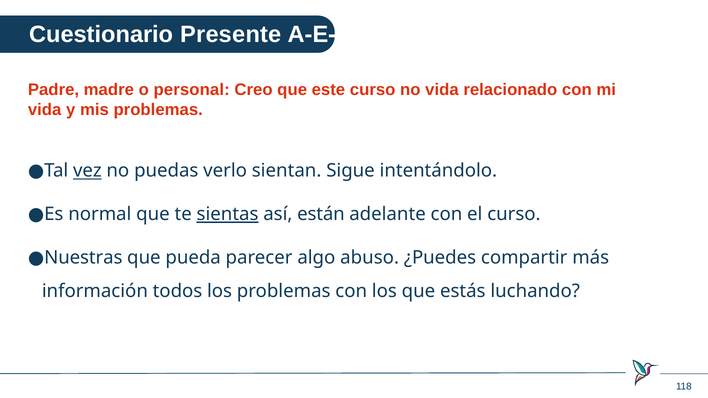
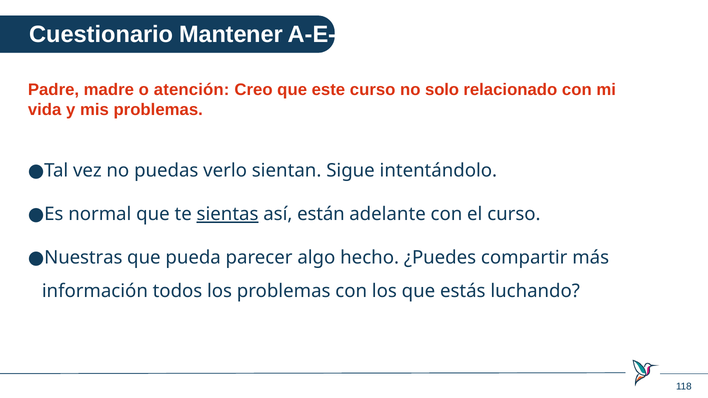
Presente: Presente -> Mantener
personal: personal -> atención
no vida: vida -> solo
vez underline: present -> none
abuso: abuso -> hecho
